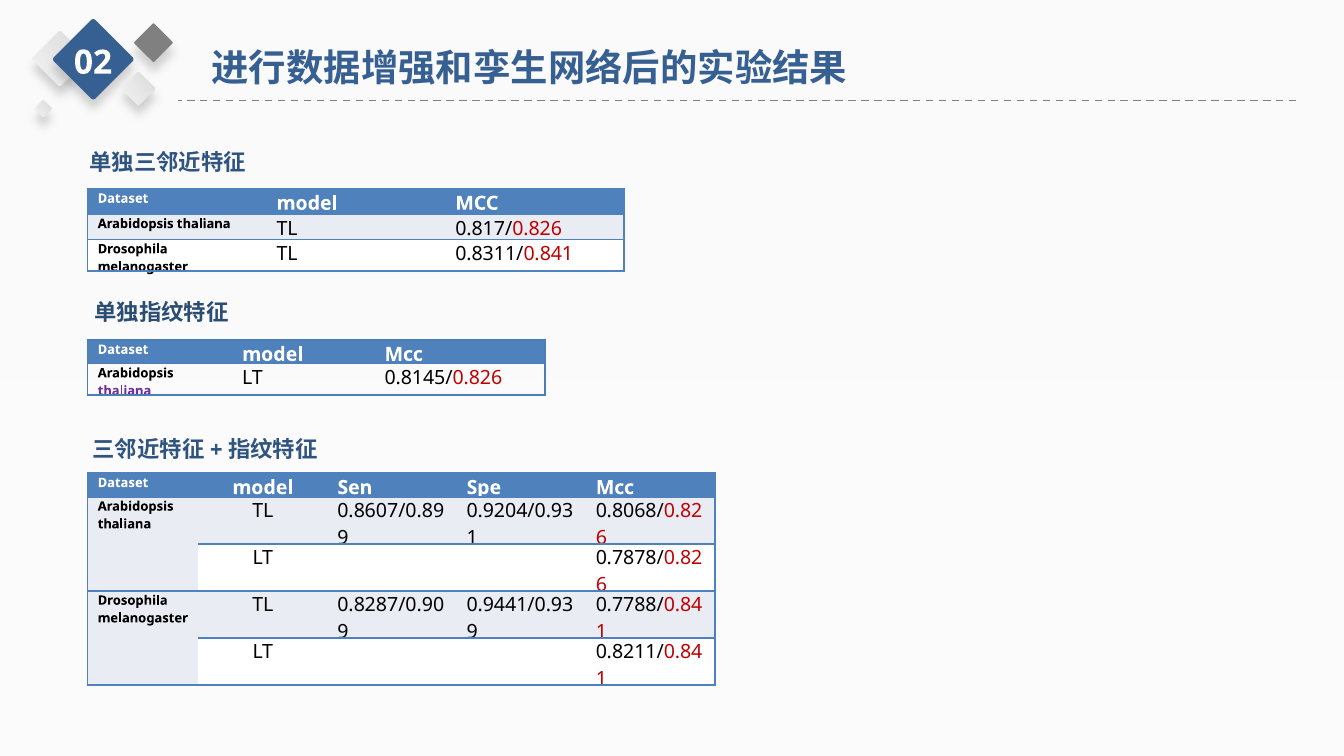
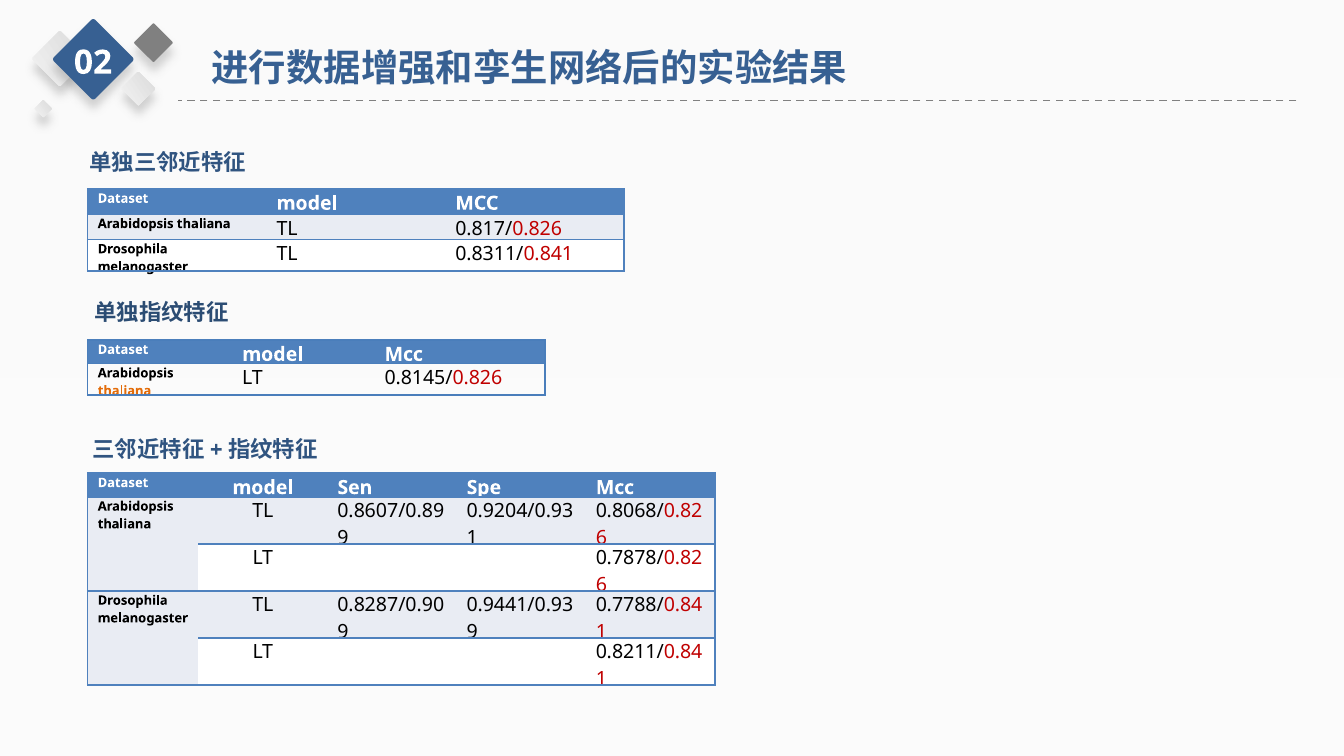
thaliana at (125, 391) colour: purple -> orange
